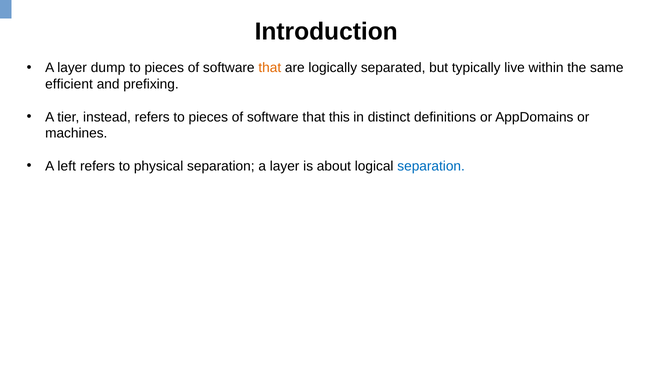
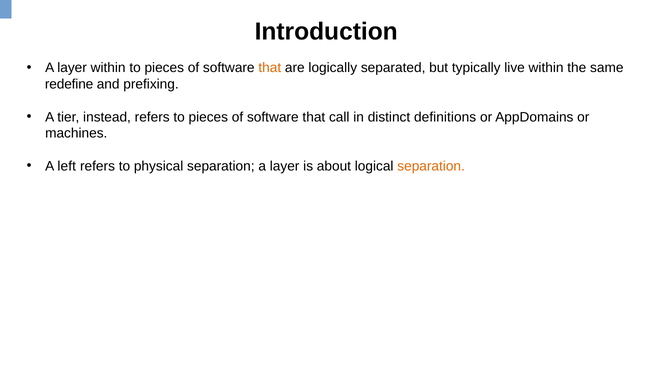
layer dump: dump -> within
efficient: efficient -> redefine
this: this -> call
separation at (431, 166) colour: blue -> orange
